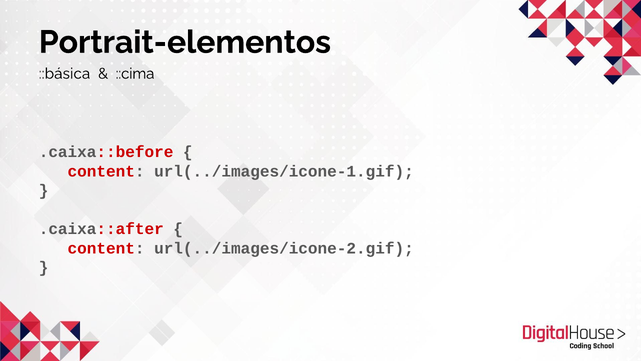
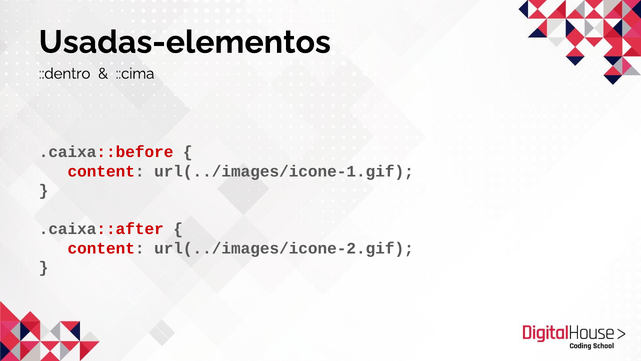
Portrait-elementos: Portrait-elementos -> Usadas-elementos
::básica: ::básica -> ::dentro
